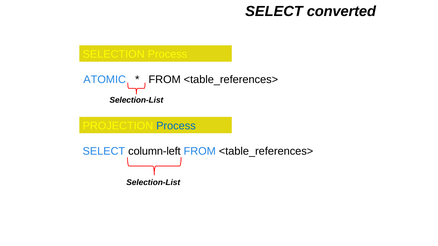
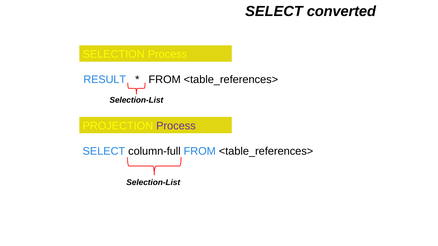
ATOMIC: ATOMIC -> RESULT
Process at (176, 126) colour: blue -> purple
column-left: column-left -> column-full
